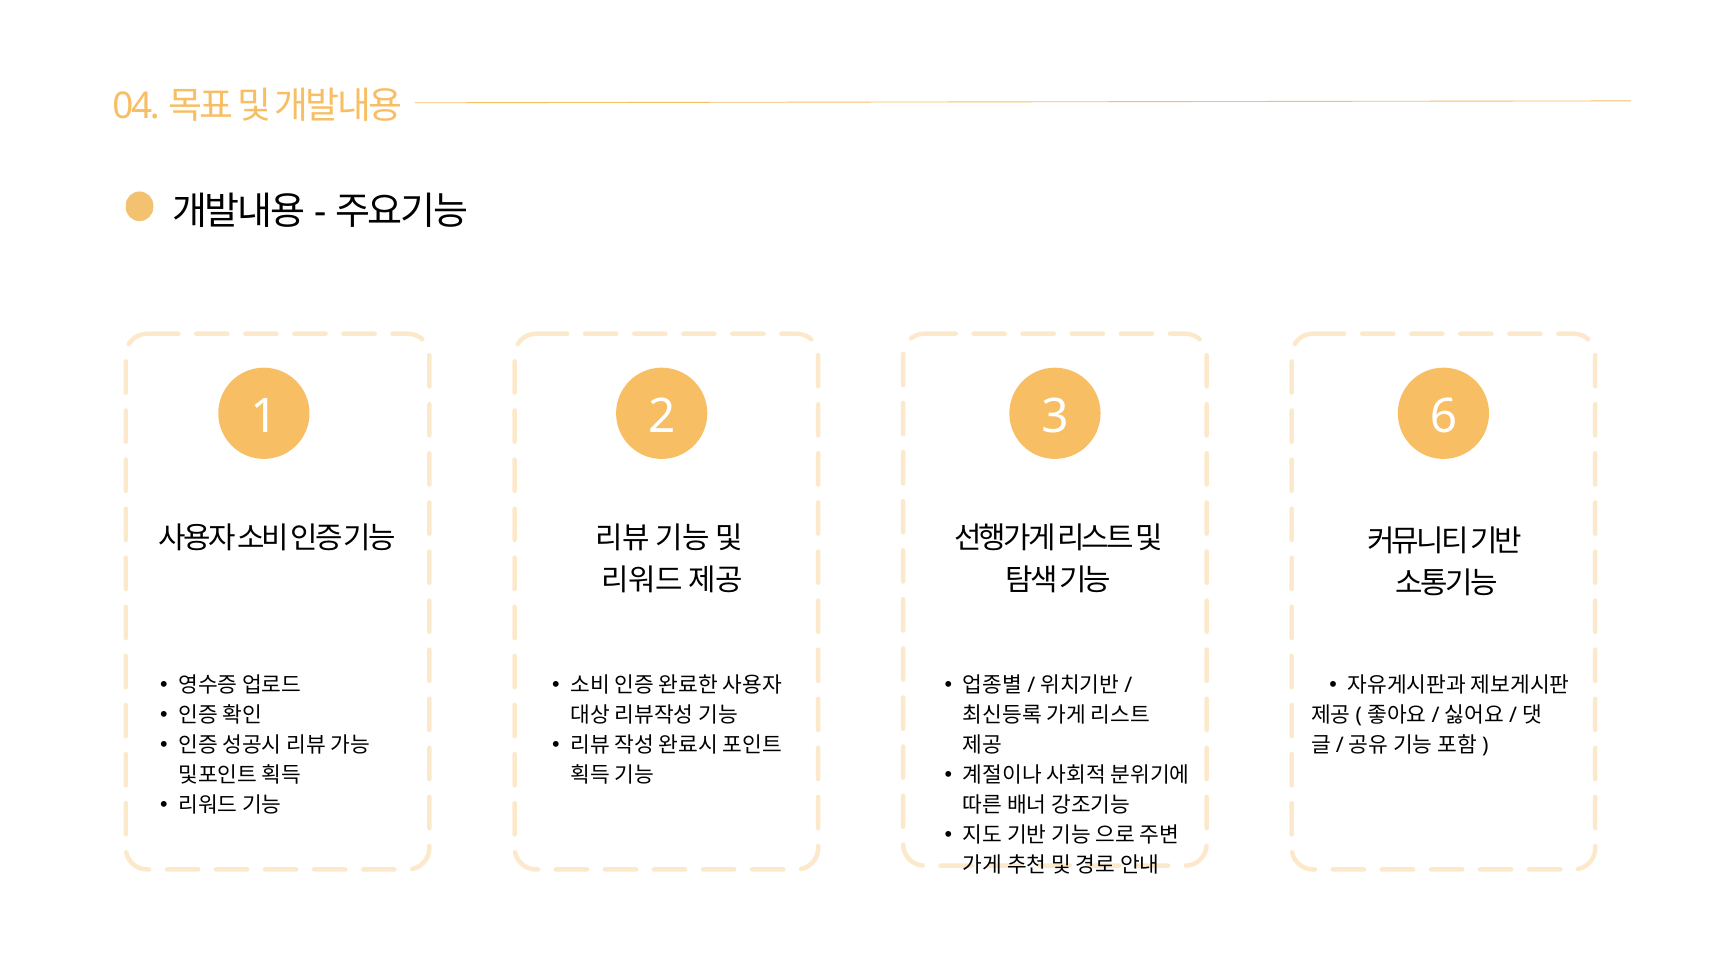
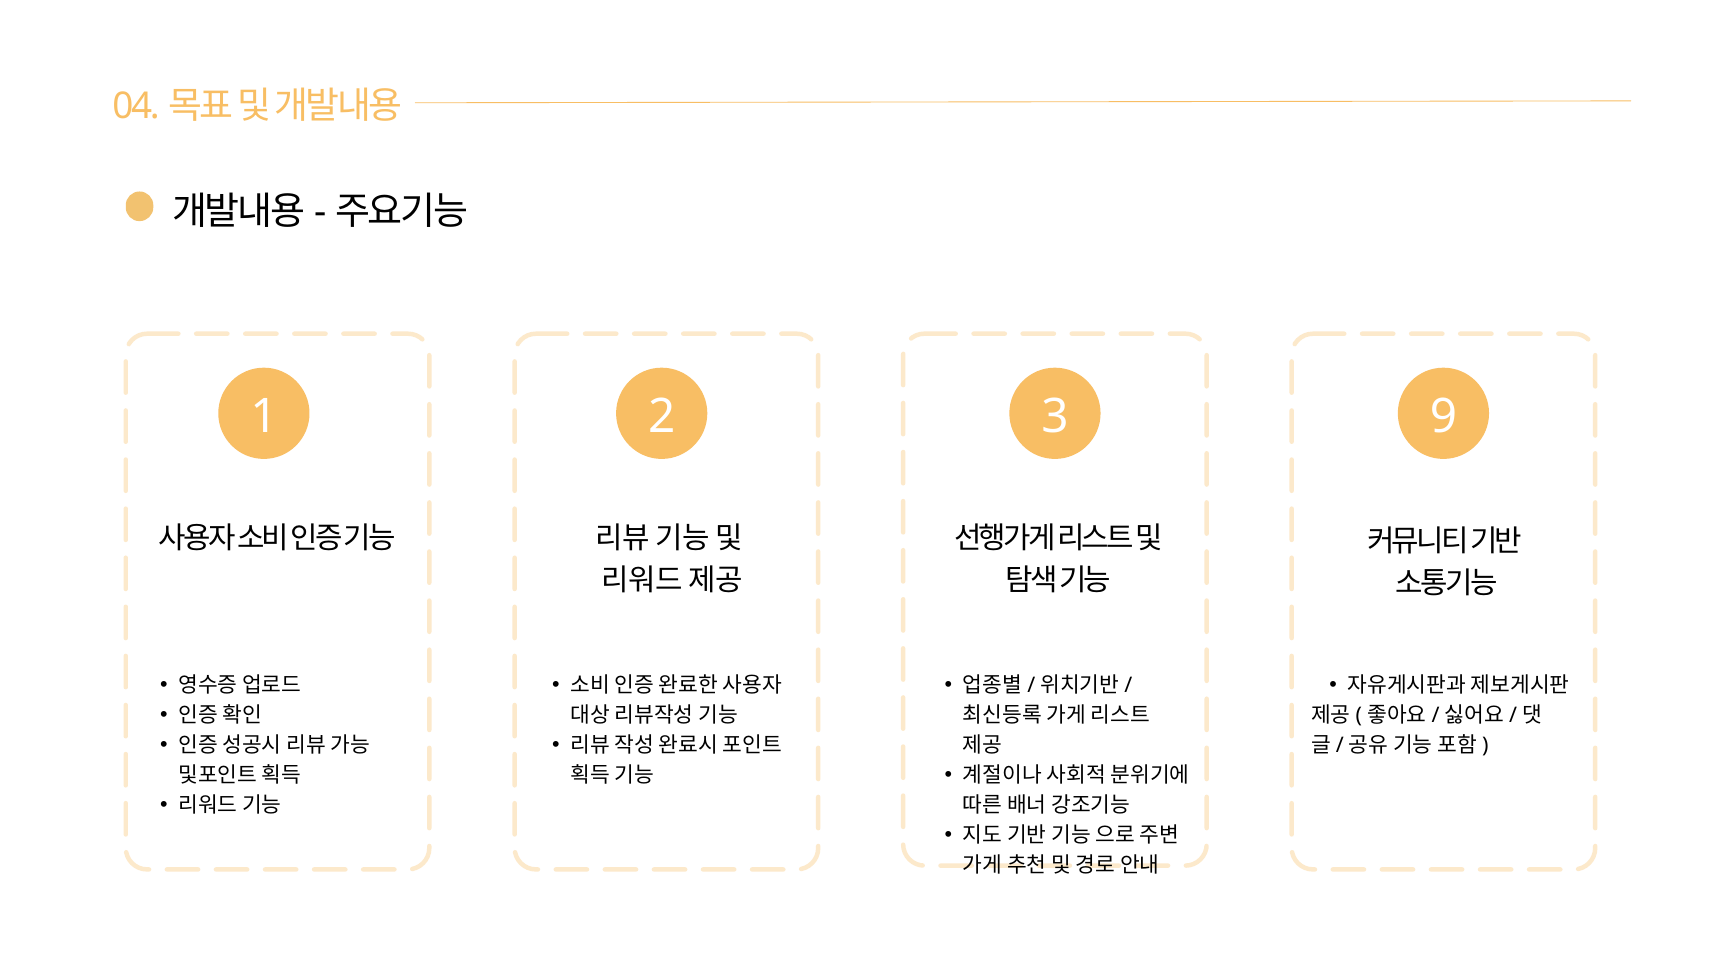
6: 6 -> 9
